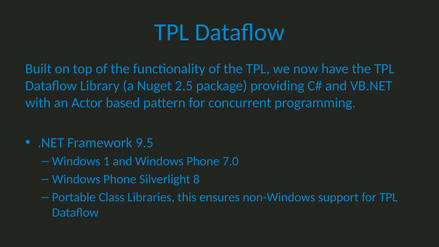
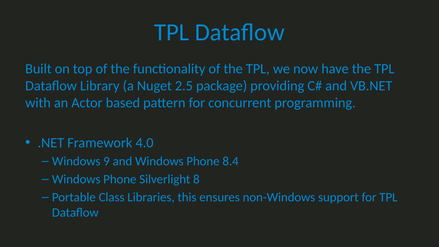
9.5: 9.5 -> 4.0
1: 1 -> 9
7.0: 7.0 -> 8.4
